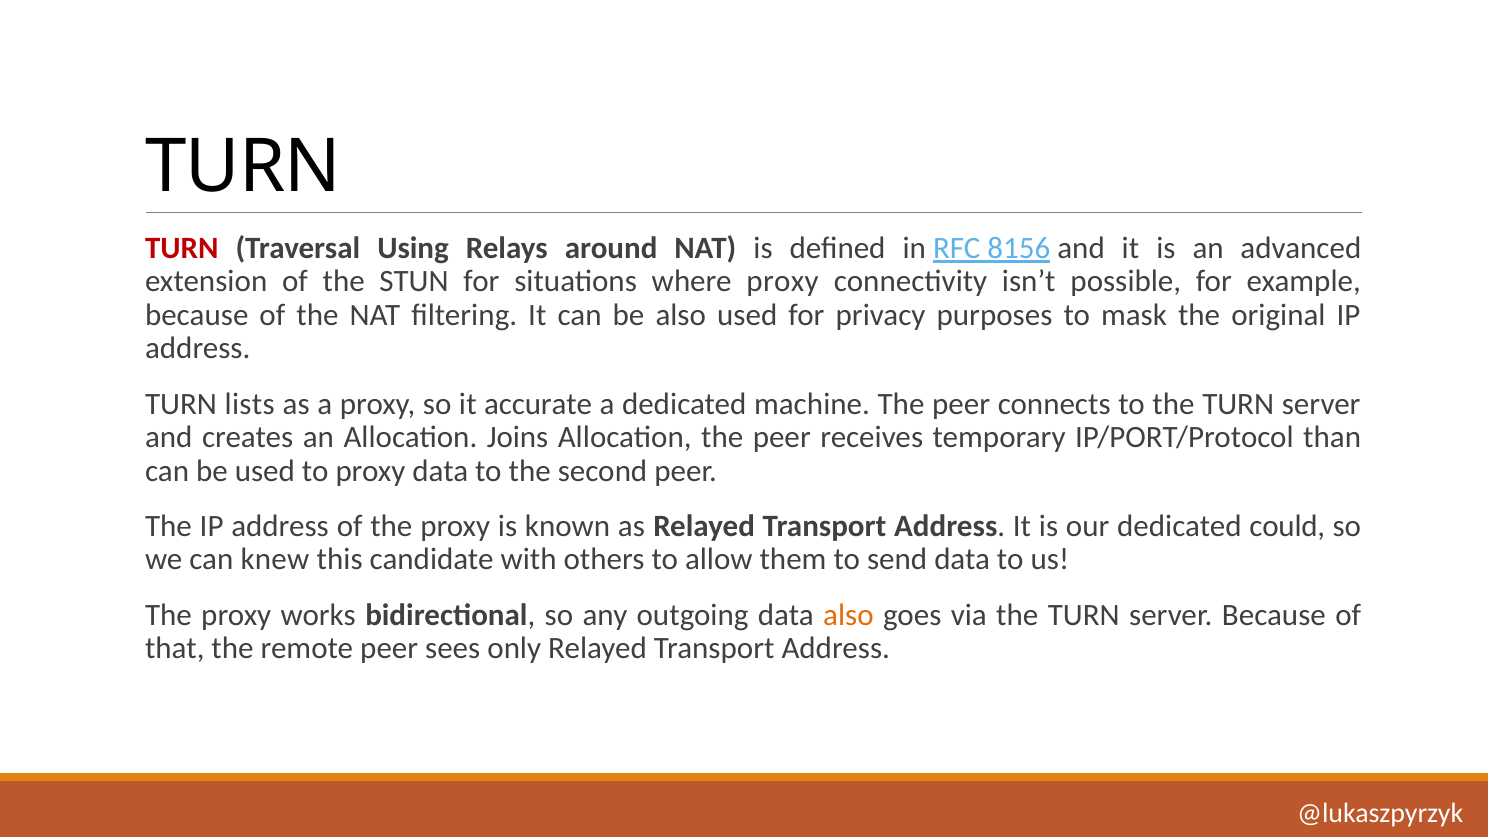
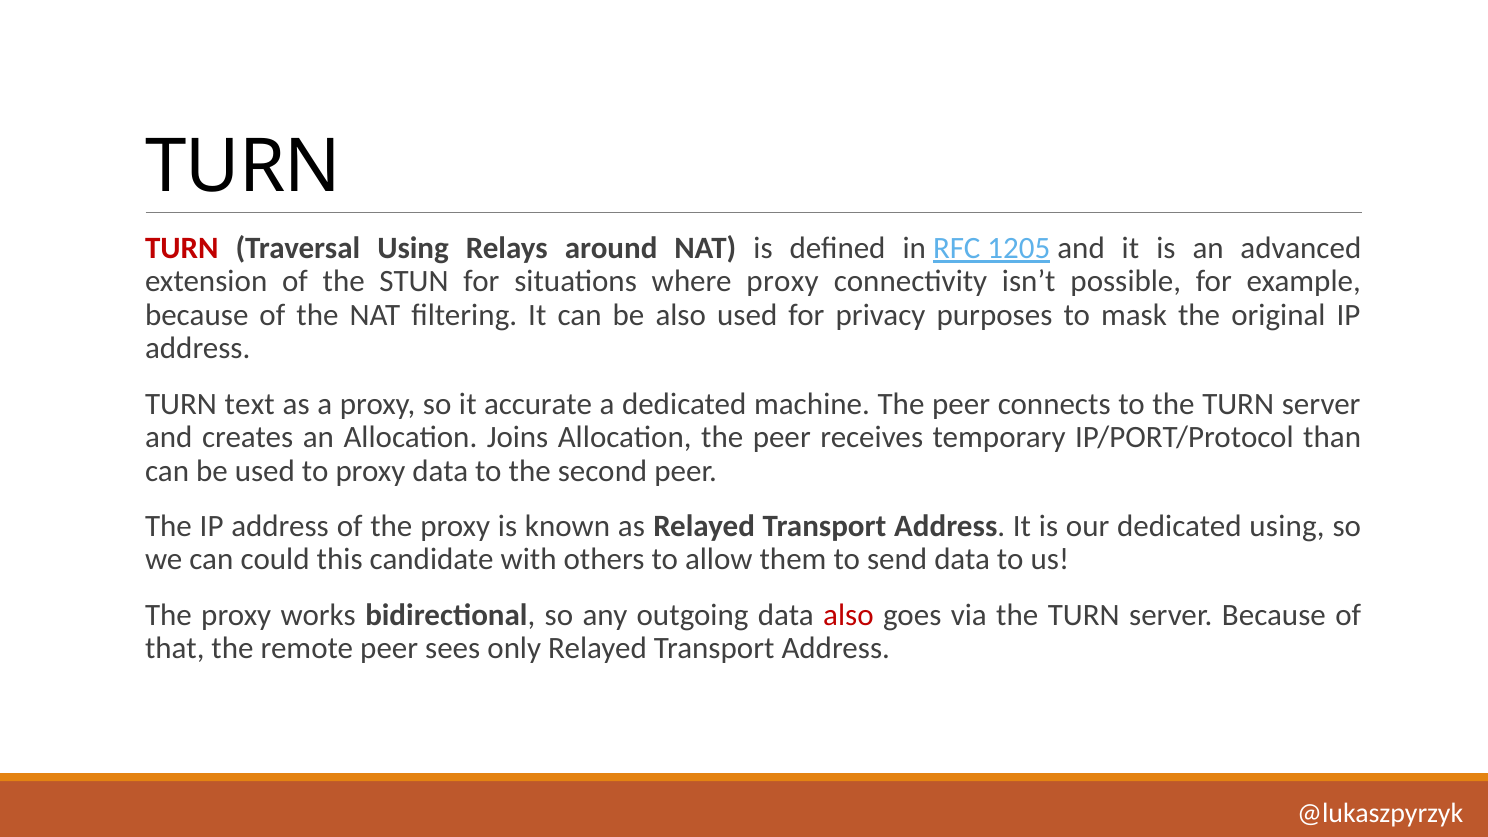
8156: 8156 -> 1205
lists: lists -> text
dedicated could: could -> using
knew: knew -> could
also at (848, 615) colour: orange -> red
